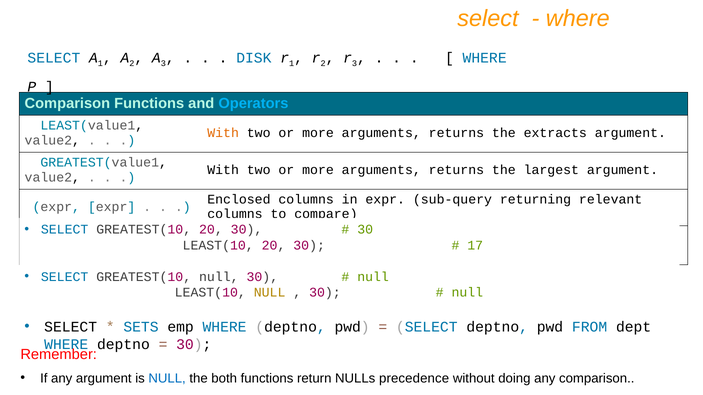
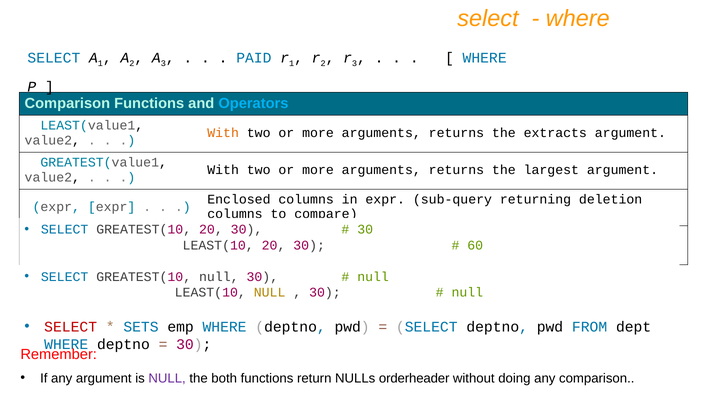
DISK: DISK -> PAID
relevant: relevant -> deletion
17: 17 -> 60
SELECT at (71, 327) colour: black -> red
NULL at (167, 379) colour: blue -> purple
precedence: precedence -> orderheader
